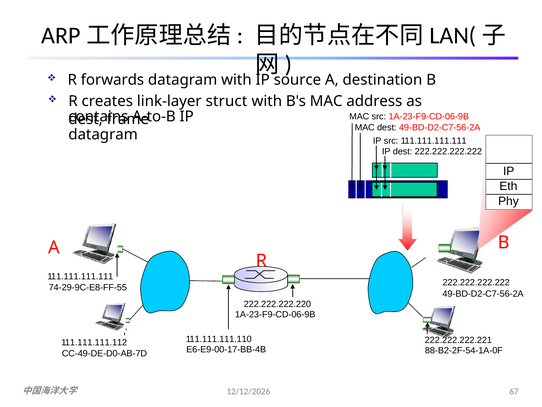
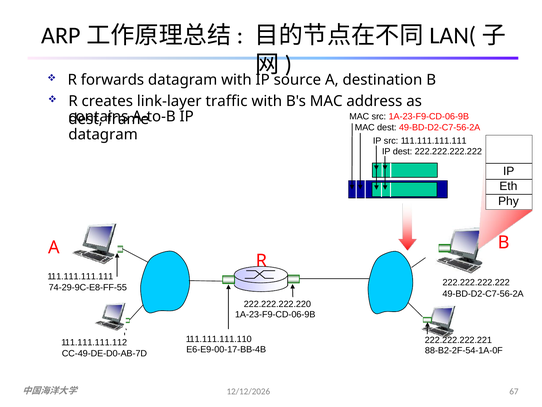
struct: struct -> traffic
